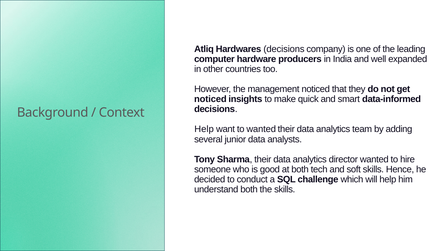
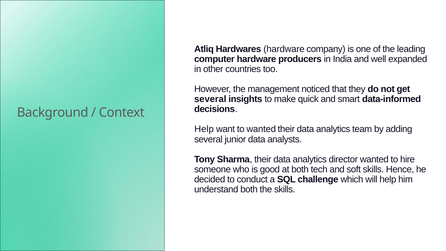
Hardwares decisions: decisions -> hardware
noticed at (210, 99): noticed -> several
